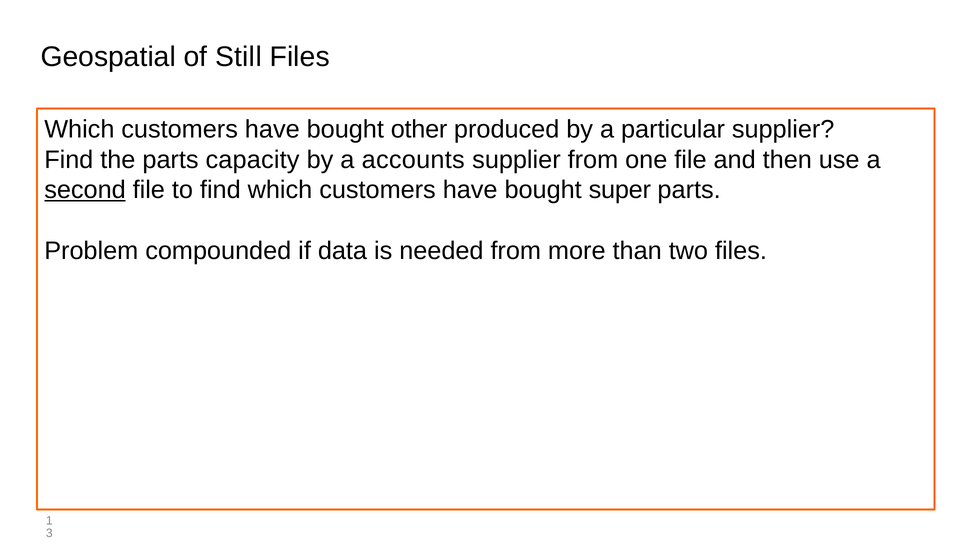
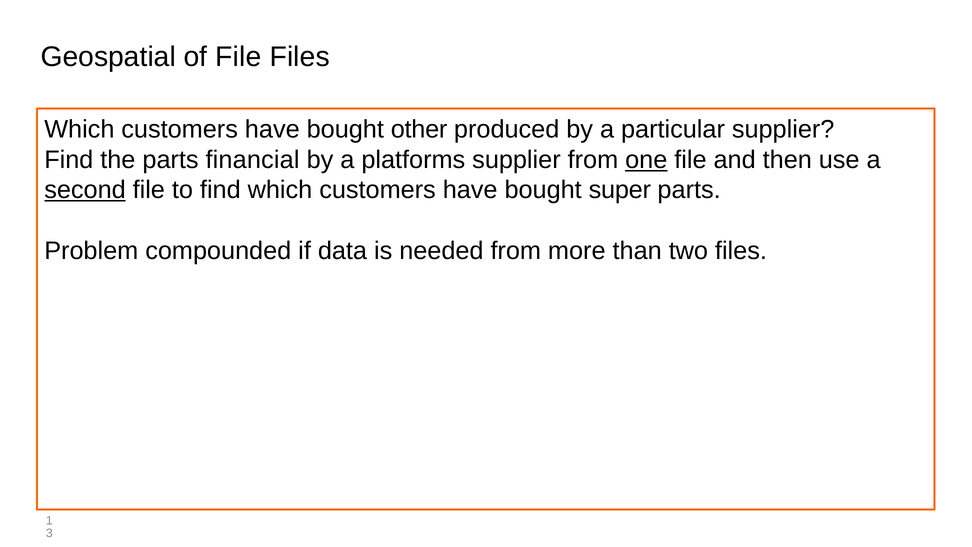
of Still: Still -> File
capacity: capacity -> financial
accounts: accounts -> platforms
one underline: none -> present
